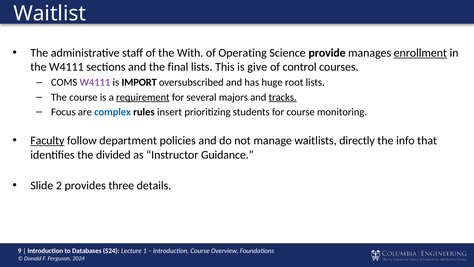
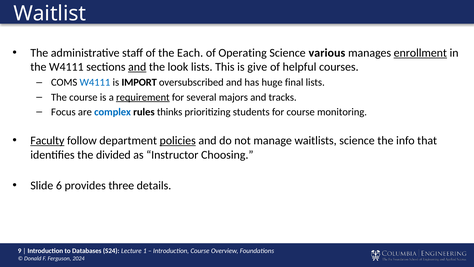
With: With -> Each
provide: provide -> various
and at (137, 67) underline: none -> present
final: final -> look
control: control -> helpful
W4111 at (95, 82) colour: purple -> blue
root: root -> final
tracks underline: present -> none
insert: insert -> thinks
policies underline: none -> present
waitlists directly: directly -> science
Guidance: Guidance -> Choosing
2: 2 -> 6
